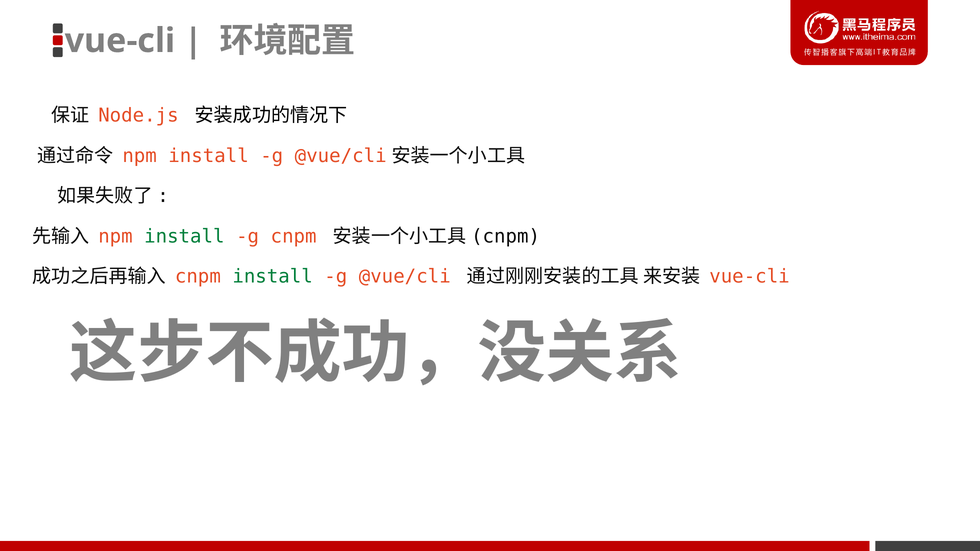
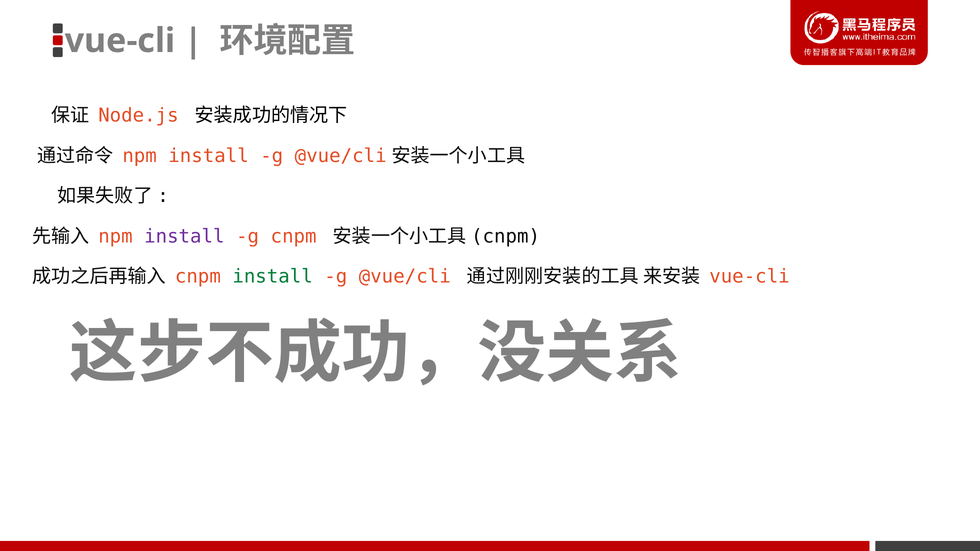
install at (184, 236) colour: green -> purple
